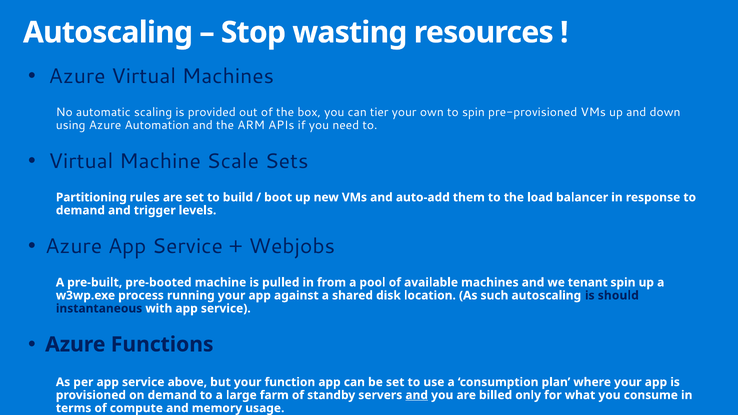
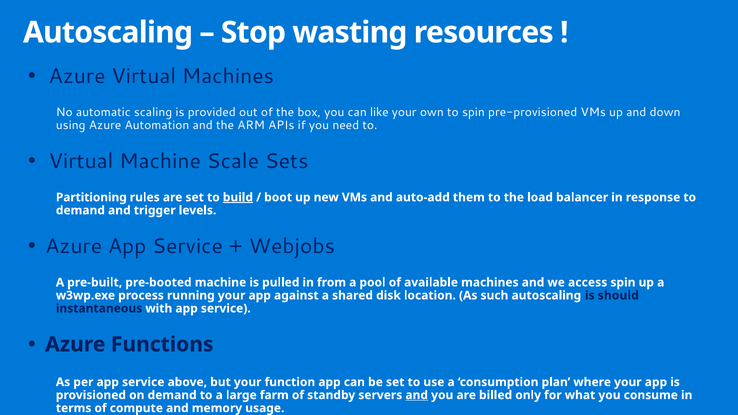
tier: tier -> like
build underline: none -> present
tenant: tenant -> access
